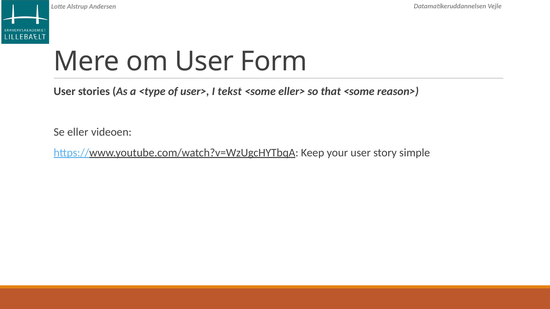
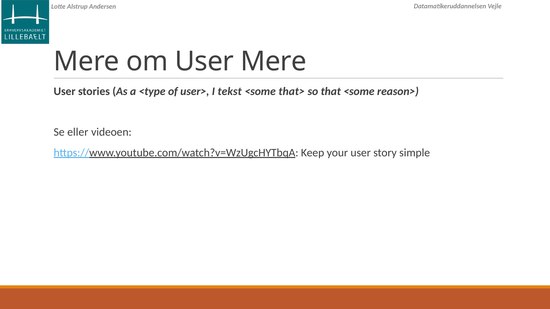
User Form: Form -> Mere
eller>: eller> -> that>
